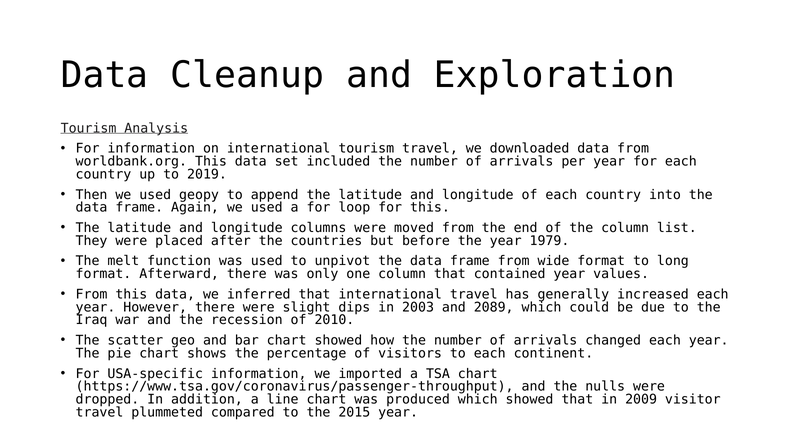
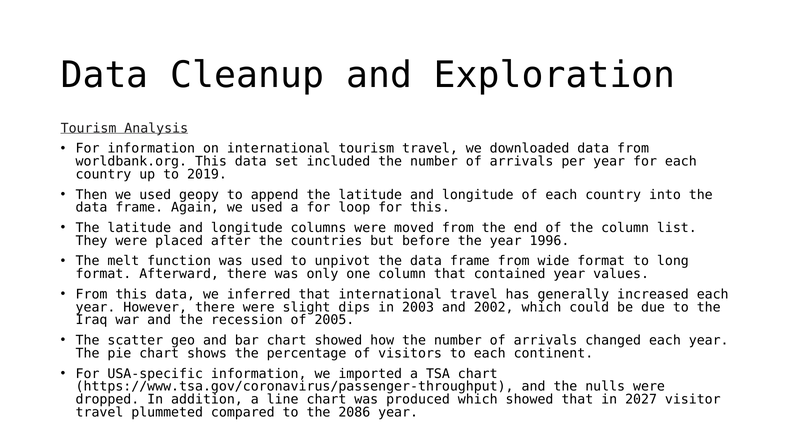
1979: 1979 -> 1996
2089: 2089 -> 2002
2010: 2010 -> 2005
2009: 2009 -> 2027
2015: 2015 -> 2086
